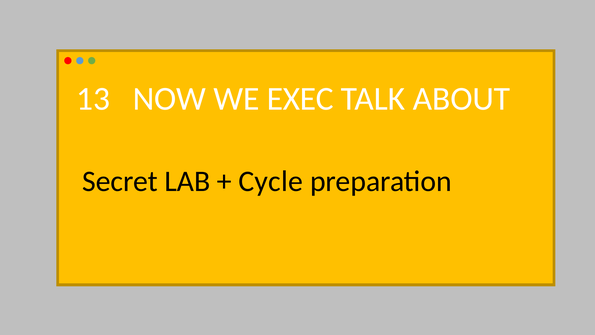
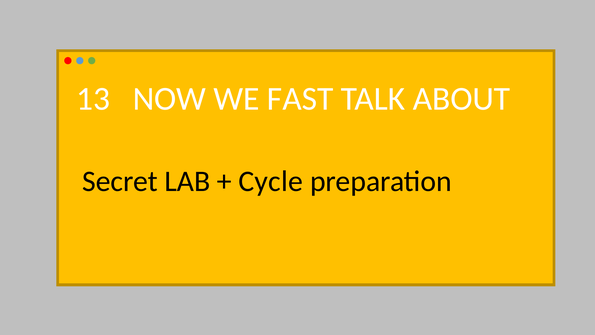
EXEC: EXEC -> FAST
